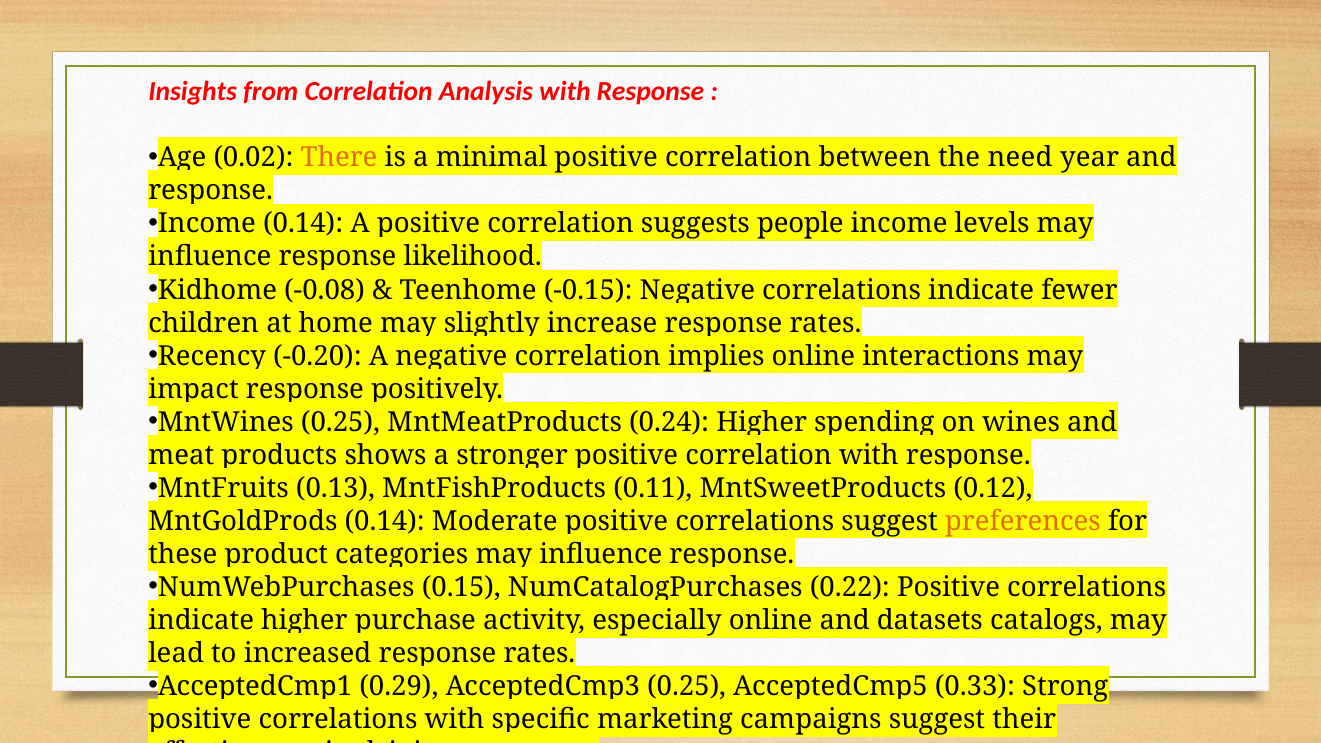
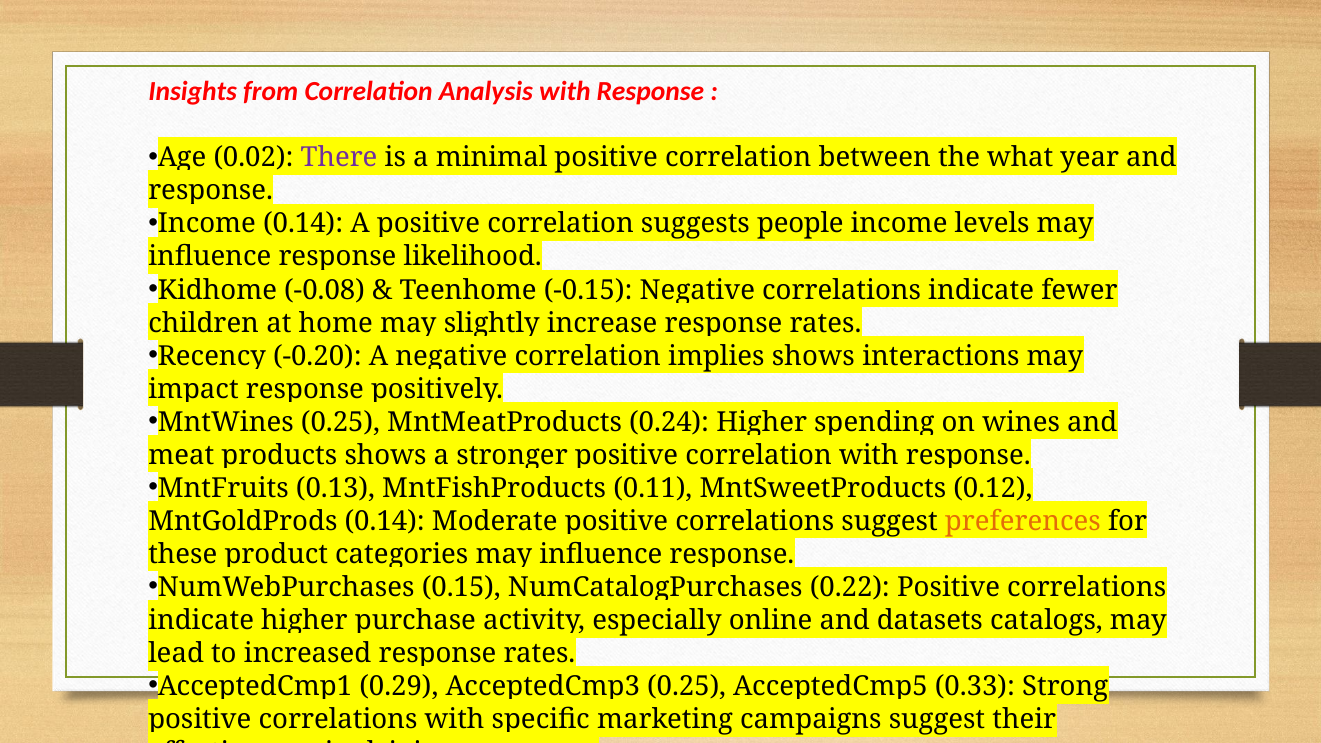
There colour: orange -> purple
need: need -> what
implies online: online -> shows
